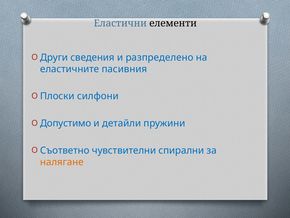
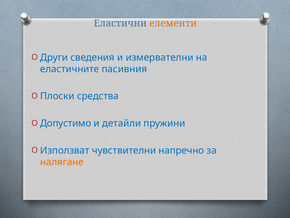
елементи colour: black -> orange
разпределено: разпределено -> измервателни
силфони: силфони -> средства
Съответно: Съответно -> Използват
спирални: спирални -> напречно
